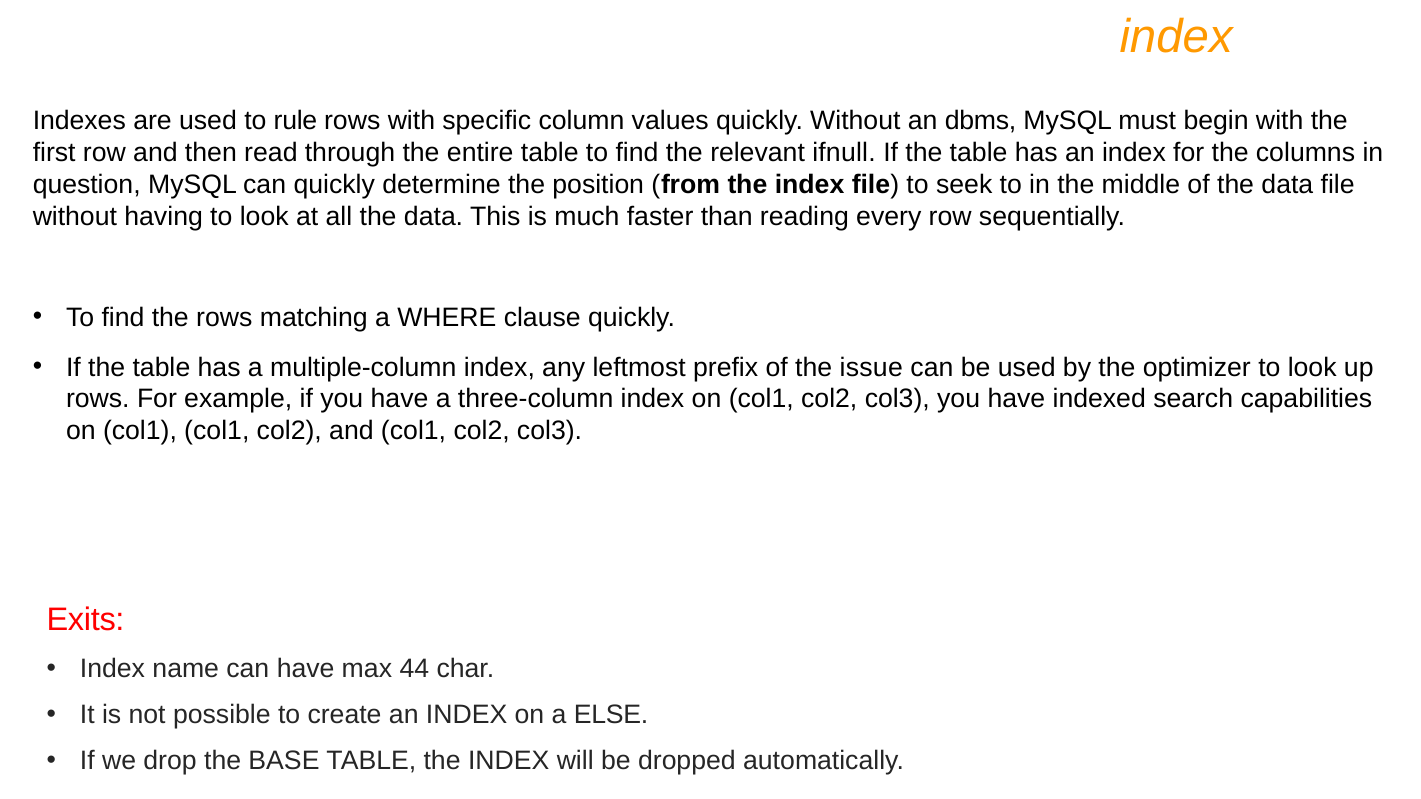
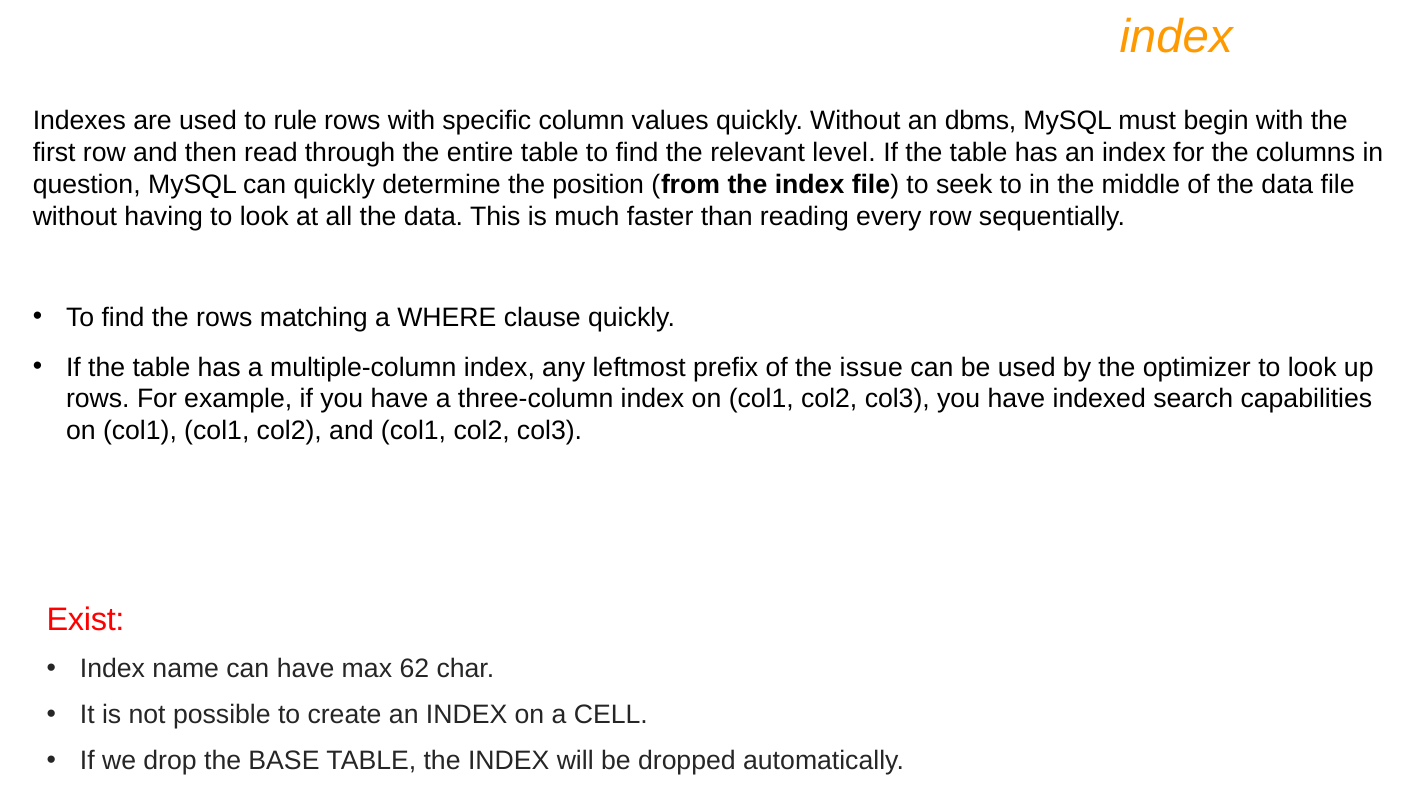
ifnull: ifnull -> level
Exits: Exits -> Exist
44: 44 -> 62
ELSE: ELSE -> CELL
